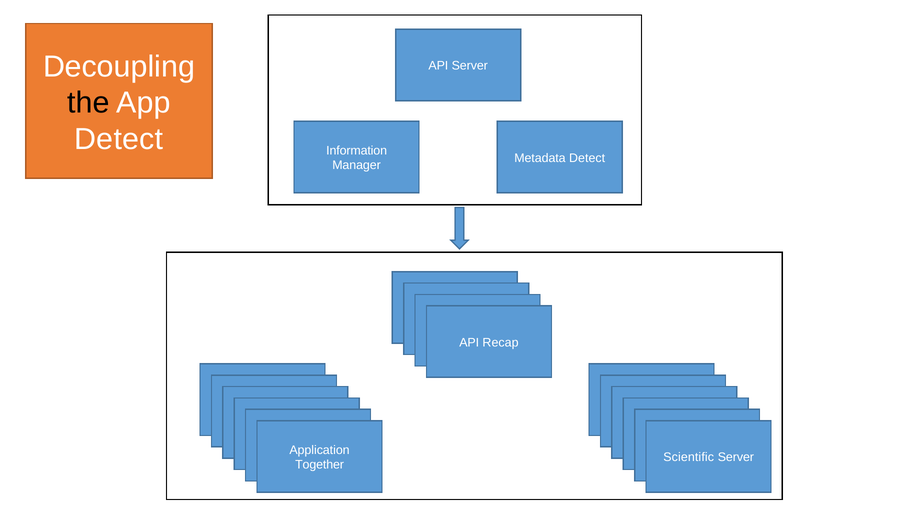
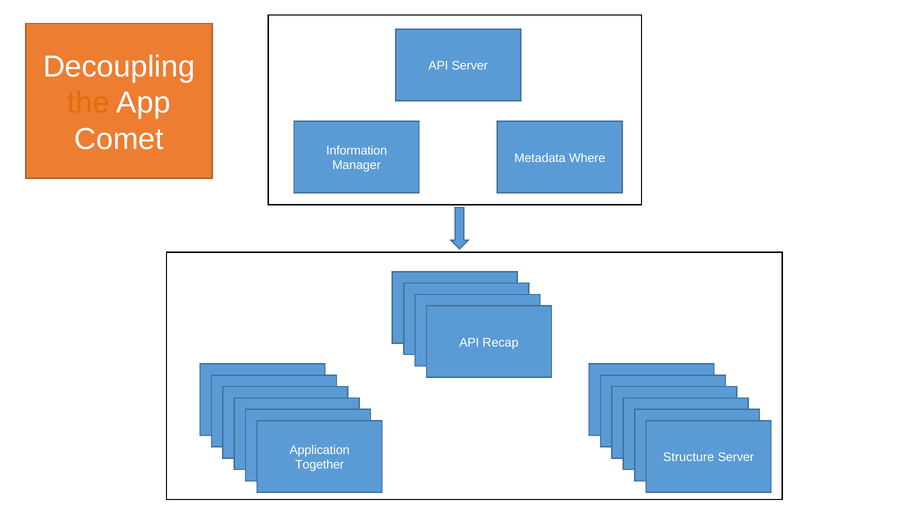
the colour: black -> orange
Detect at (119, 139): Detect -> Comet
Metadata Detect: Detect -> Where
Scientific: Scientific -> Structure
